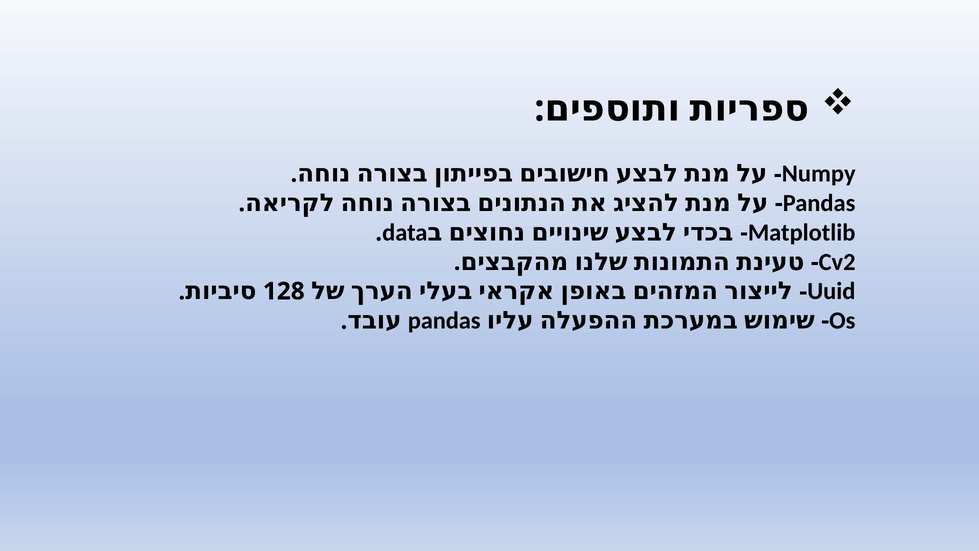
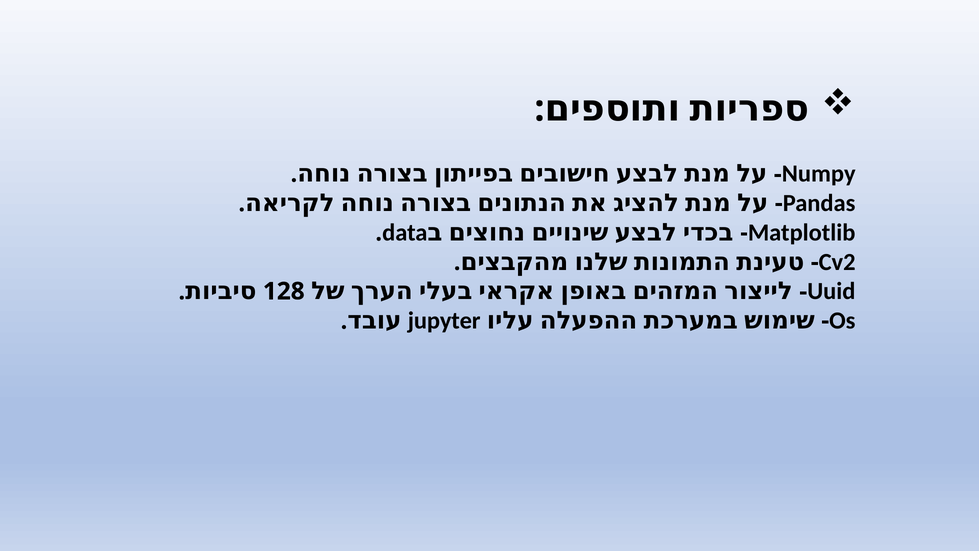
pandas at (444, 321): pandas -> jupyter
